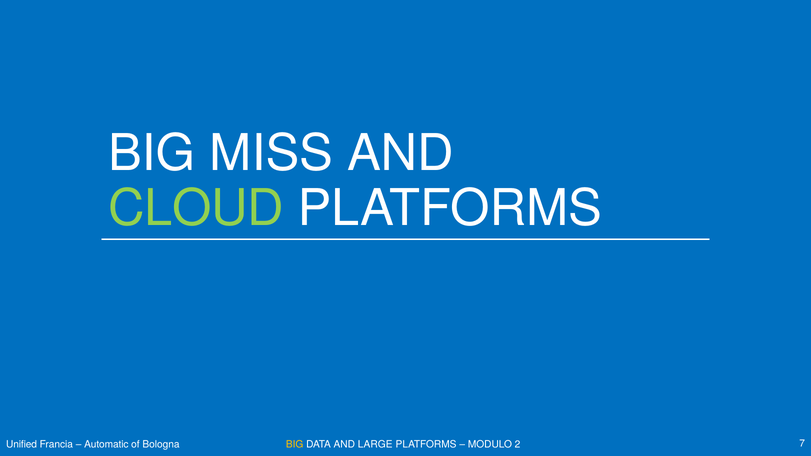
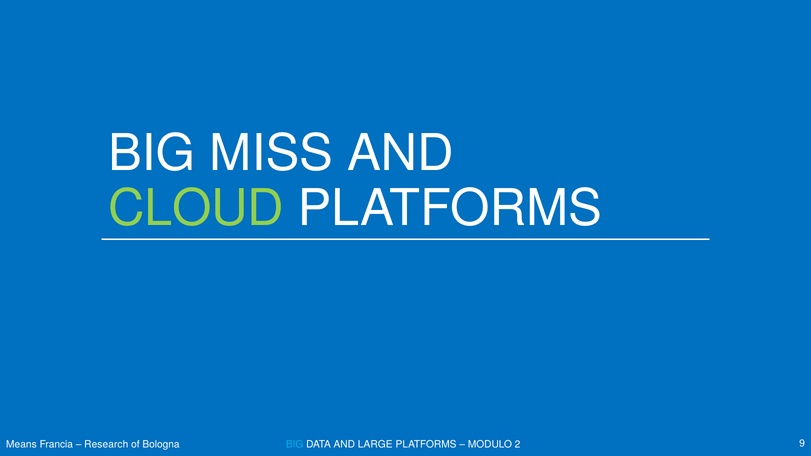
Unified: Unified -> Means
Automatic: Automatic -> Research
BIG at (295, 445) colour: yellow -> light blue
7: 7 -> 9
